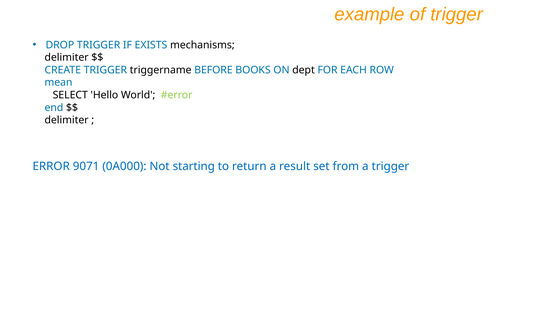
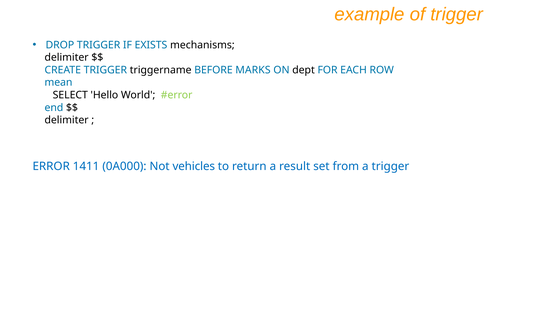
BOOKS: BOOKS -> MARKS
9071: 9071 -> 1411
starting: starting -> vehicles
